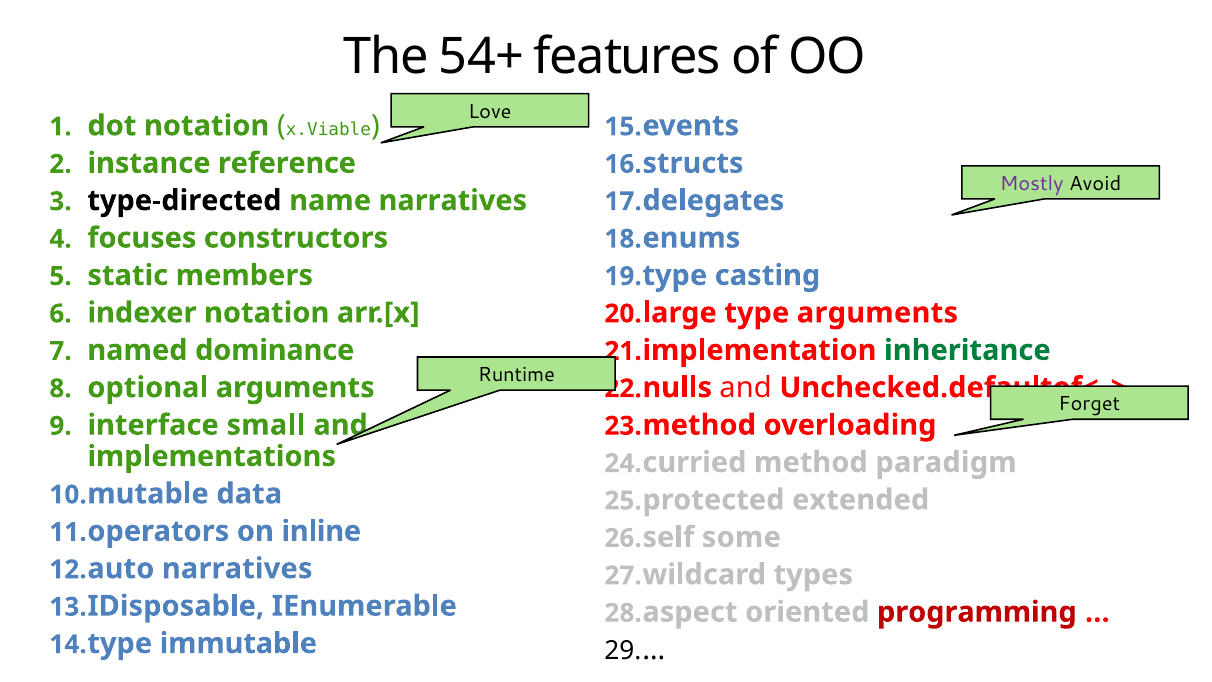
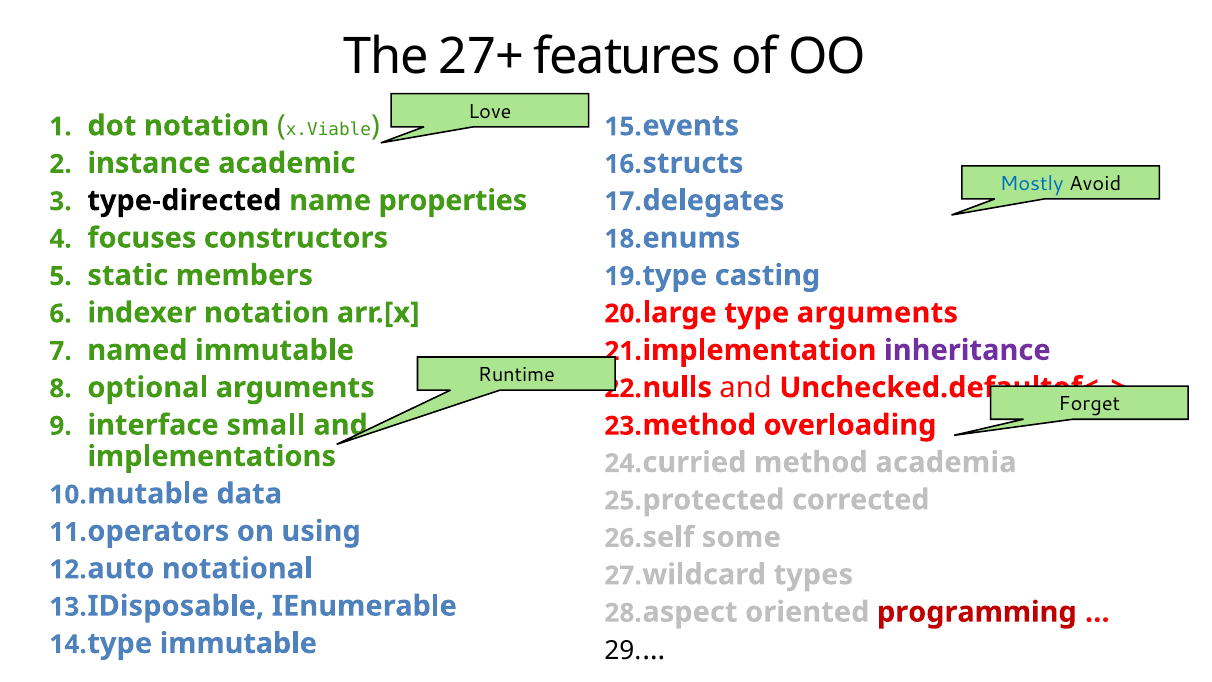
54+: 54+ -> 27+
reference: reference -> academic
Mostly colour: purple -> blue
name narratives: narratives -> properties
inheritance colour: green -> purple
named dominance: dominance -> immutable
paradigm: paradigm -> academia
extended: extended -> corrected
inline: inline -> using
narratives at (237, 568): narratives -> notational
